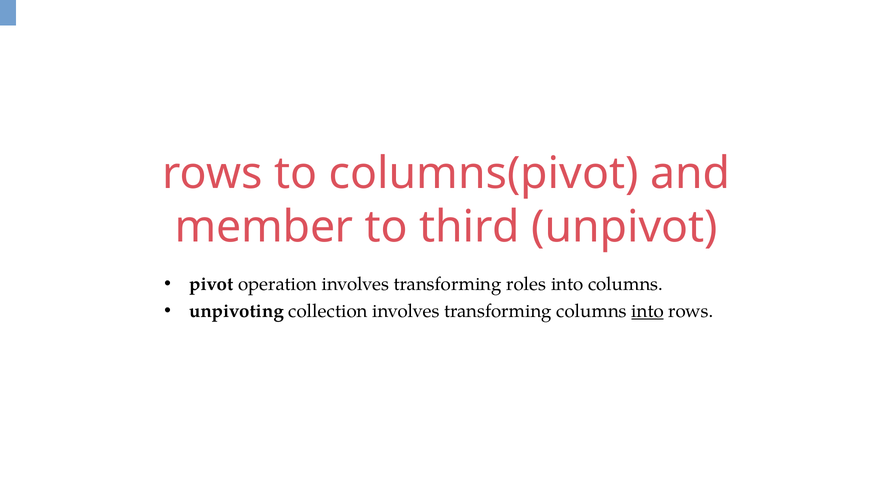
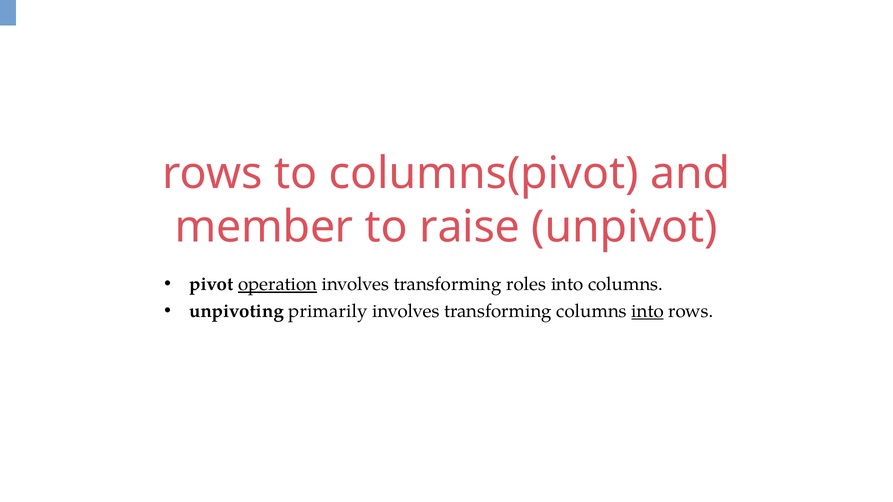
third: third -> raise
operation underline: none -> present
collection: collection -> primarily
